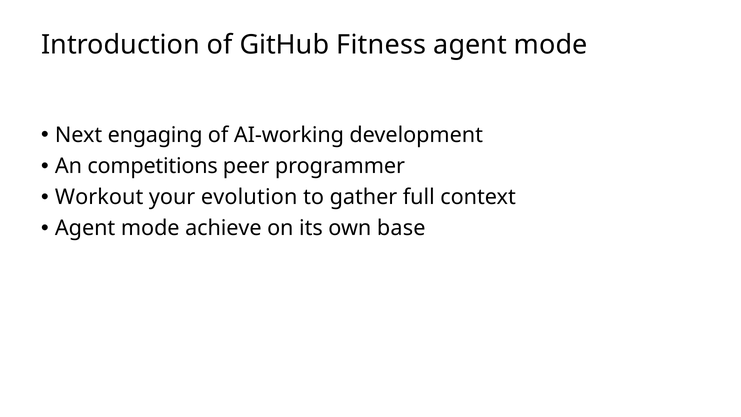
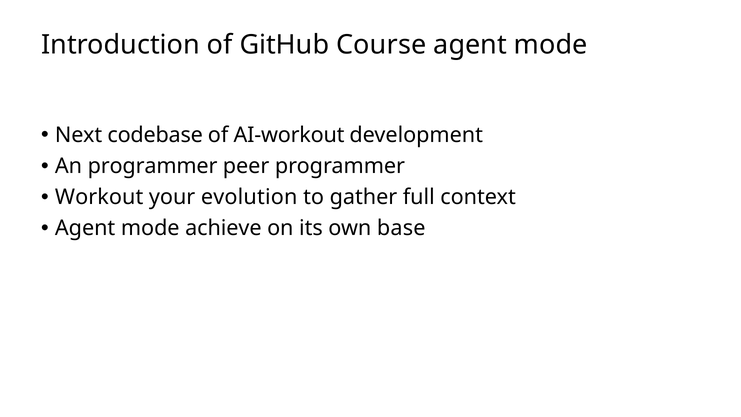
Fitness: Fitness -> Course
engaging: engaging -> codebase
AI-working: AI-working -> AI-workout
An competitions: competitions -> programmer
